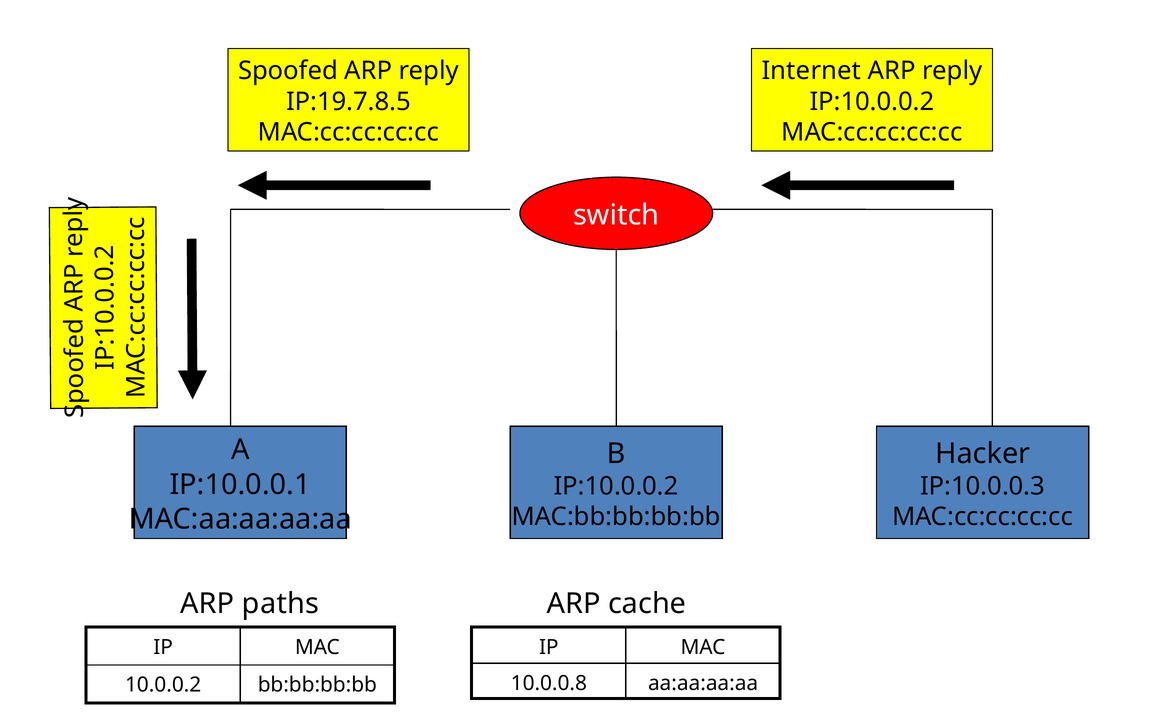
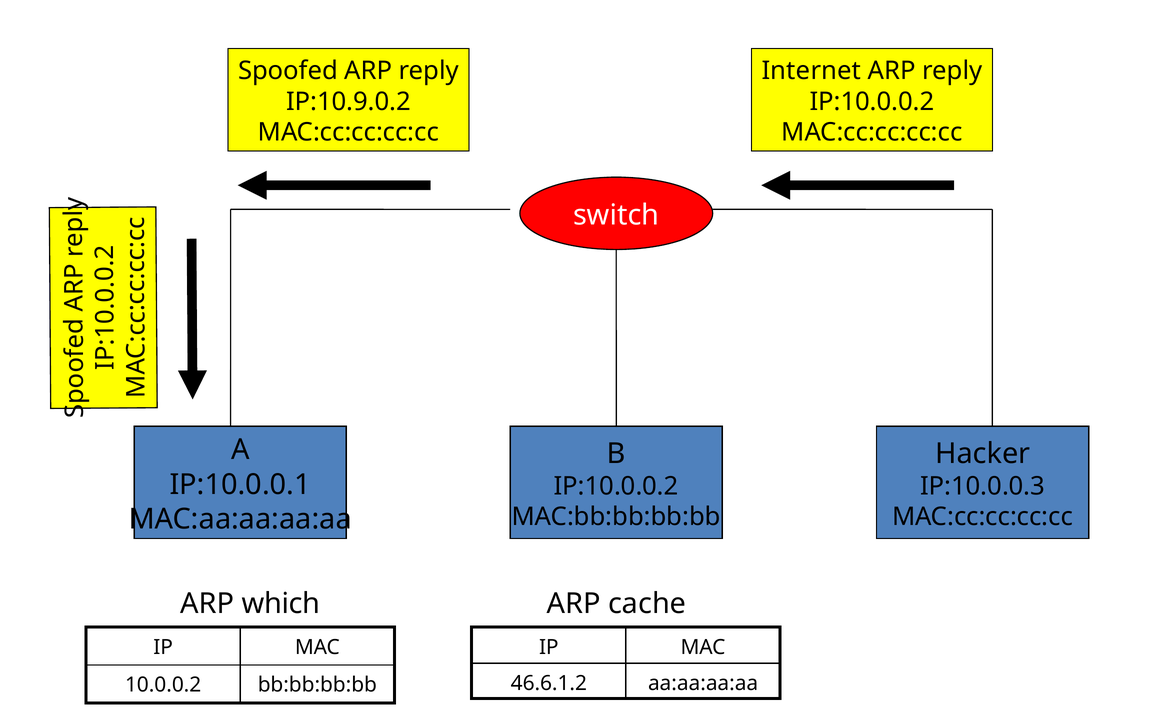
IP:19.7.8.5: IP:19.7.8.5 -> IP:10.9.0.2
paths: paths -> which
10.0.0.8: 10.0.0.8 -> 46.6.1.2
